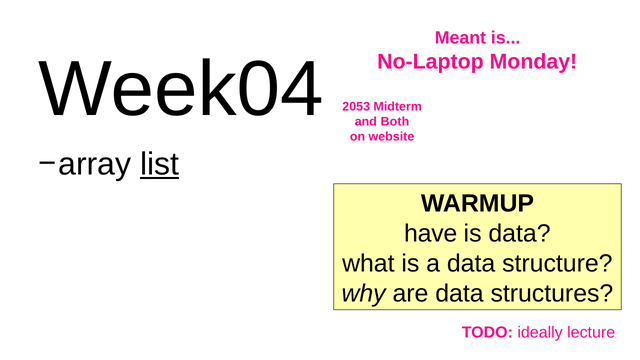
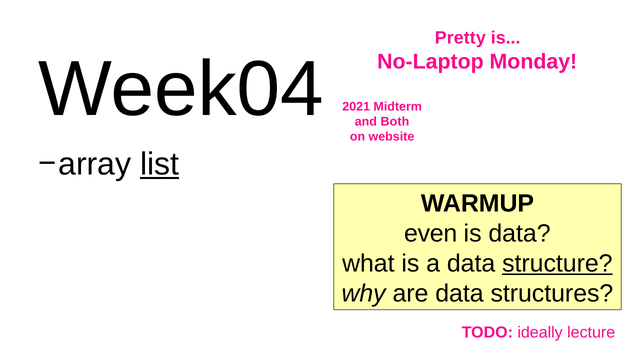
Meant: Meant -> Pretty
2053: 2053 -> 2021
have: have -> even
structure underline: none -> present
